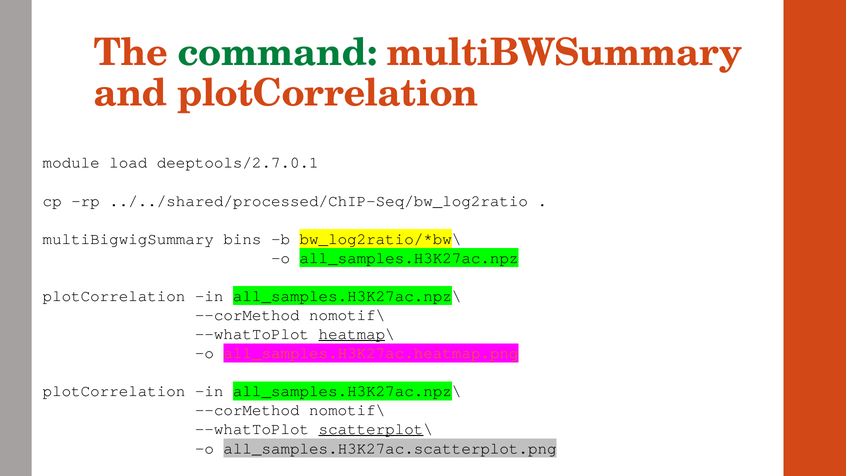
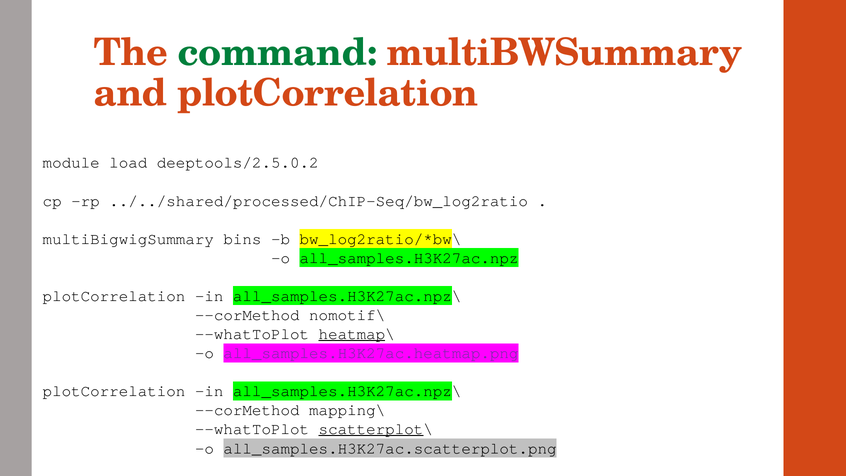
deeptools/2.7.0.1: deeptools/2.7.0.1 -> deeptools/2.5.0.2
all_samples.H3K27ac.heatmap.png colour: orange -> purple
nomotif\ at (347, 410): nomotif\ -> mapping\
